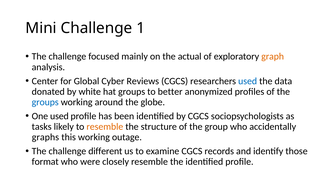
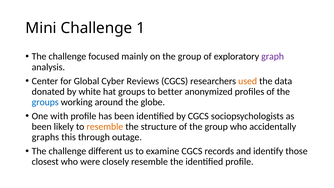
on the actual: actual -> group
graph colour: orange -> purple
used at (248, 81) colour: blue -> orange
One used: used -> with
tasks at (42, 127): tasks -> been
this working: working -> through
format: format -> closest
